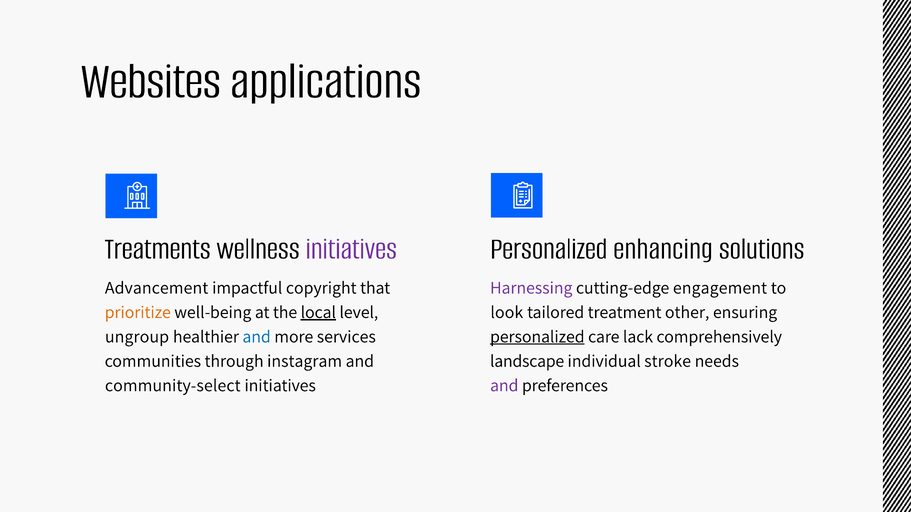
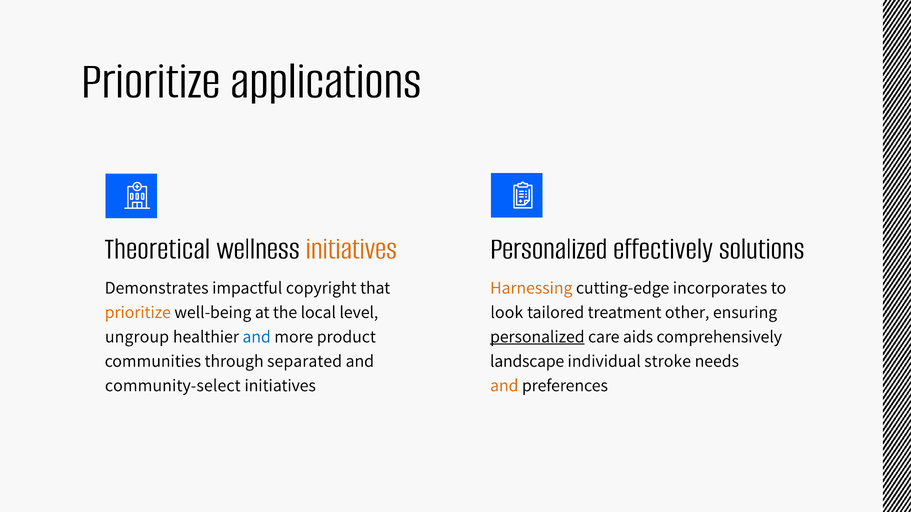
Websites at (151, 80): Websites -> Prioritize
Treatments: Treatments -> Theoretical
initiatives at (351, 248) colour: purple -> orange
enhancing: enhancing -> effectively
Advancement: Advancement -> Demonstrates
Harnessing colour: purple -> orange
engagement: engagement -> incorporates
local underline: present -> none
services: services -> product
lack: lack -> aids
instagram: instagram -> separated
and at (504, 386) colour: purple -> orange
